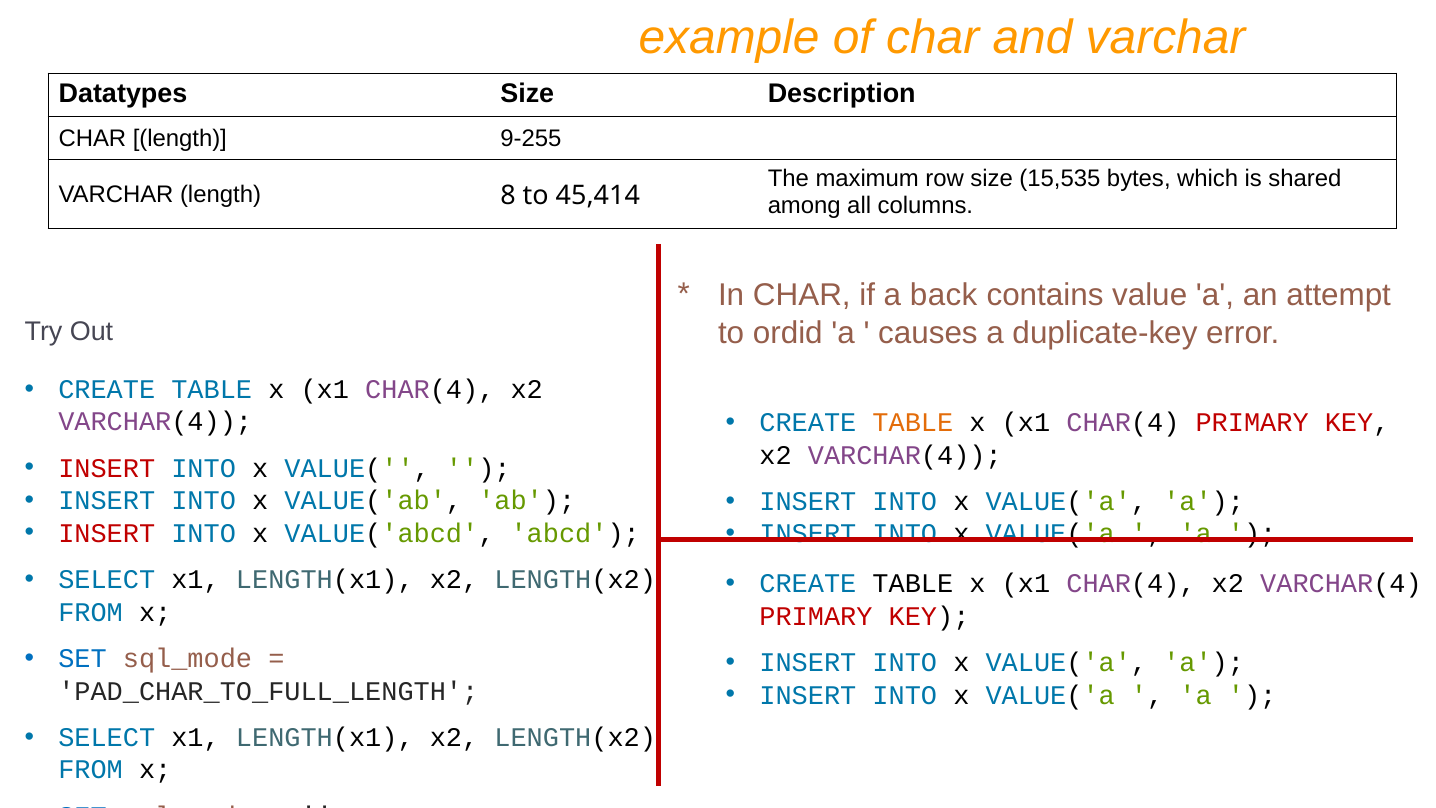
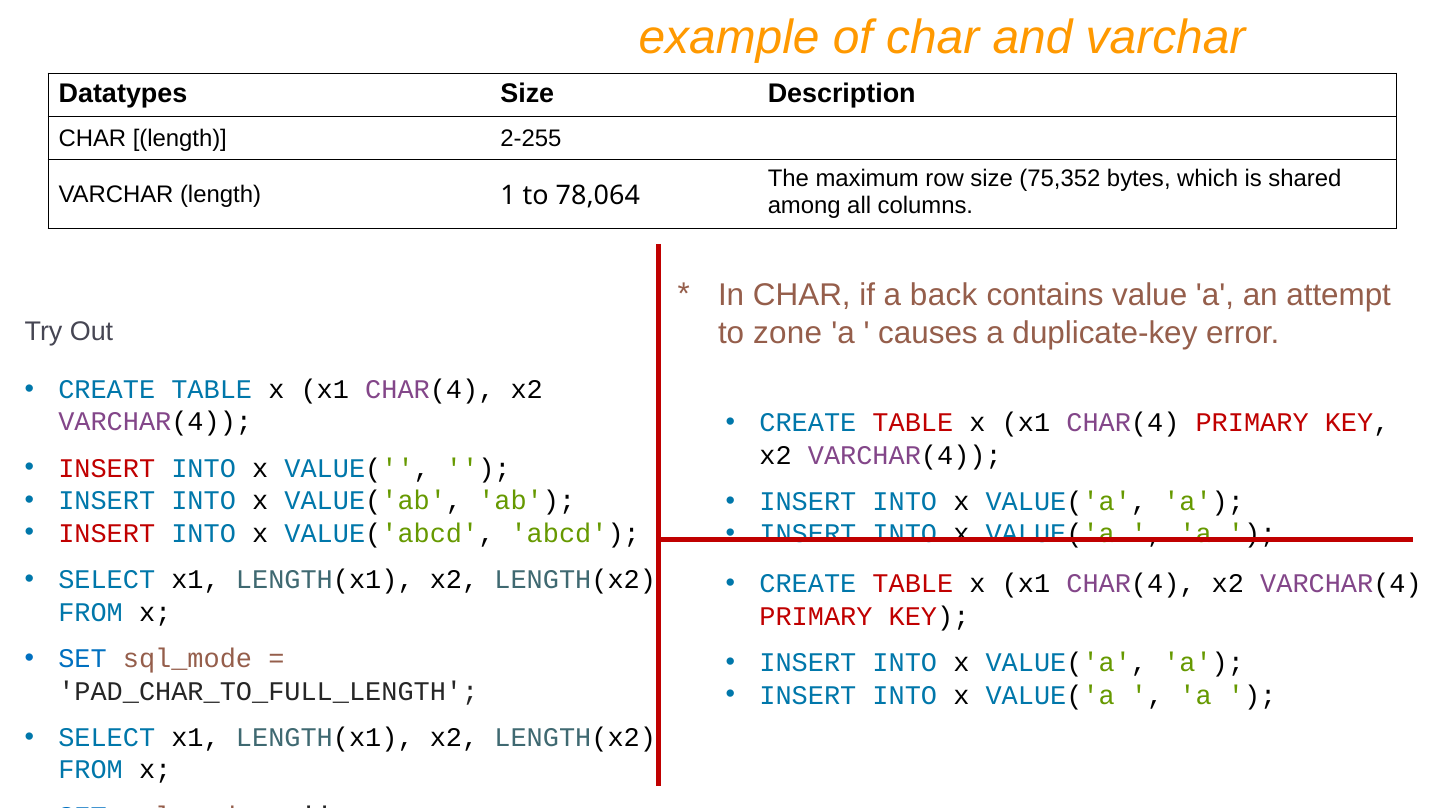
9-255: 9-255 -> 2-255
15,535: 15,535 -> 75,352
8: 8 -> 1
45,414: 45,414 -> 78,064
ordid: ordid -> zone
TABLE at (913, 423) colour: orange -> red
TABLE at (913, 584) colour: black -> red
